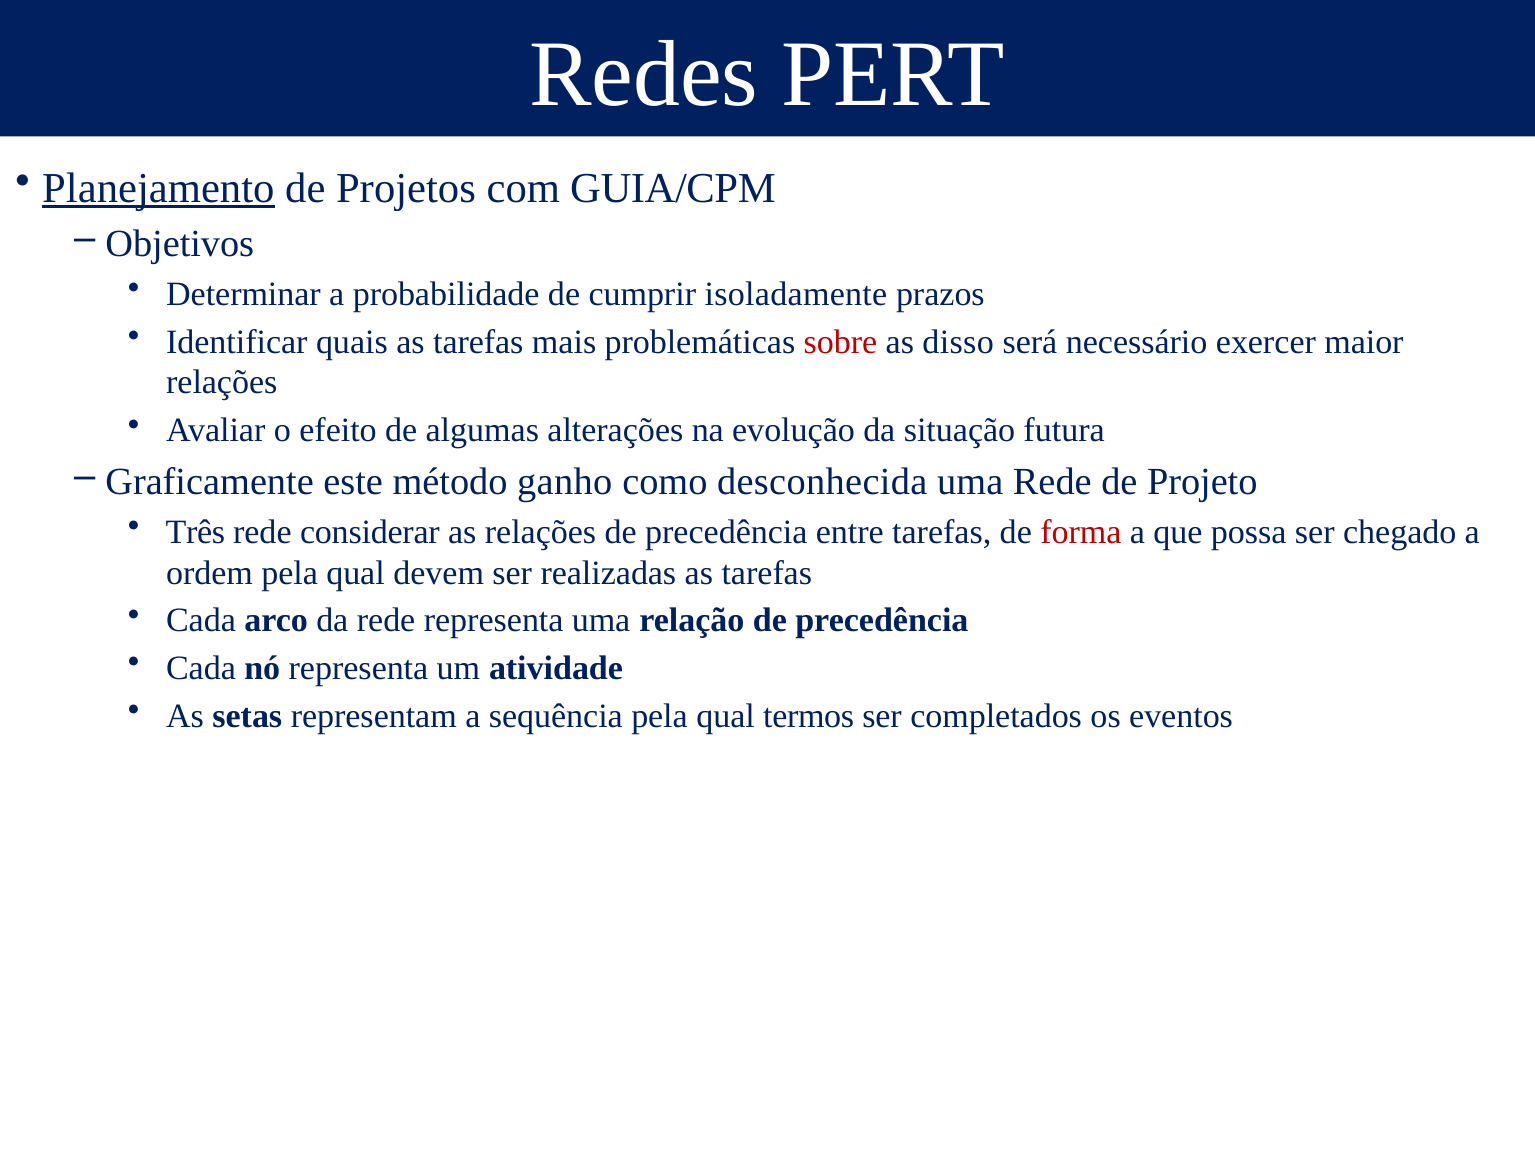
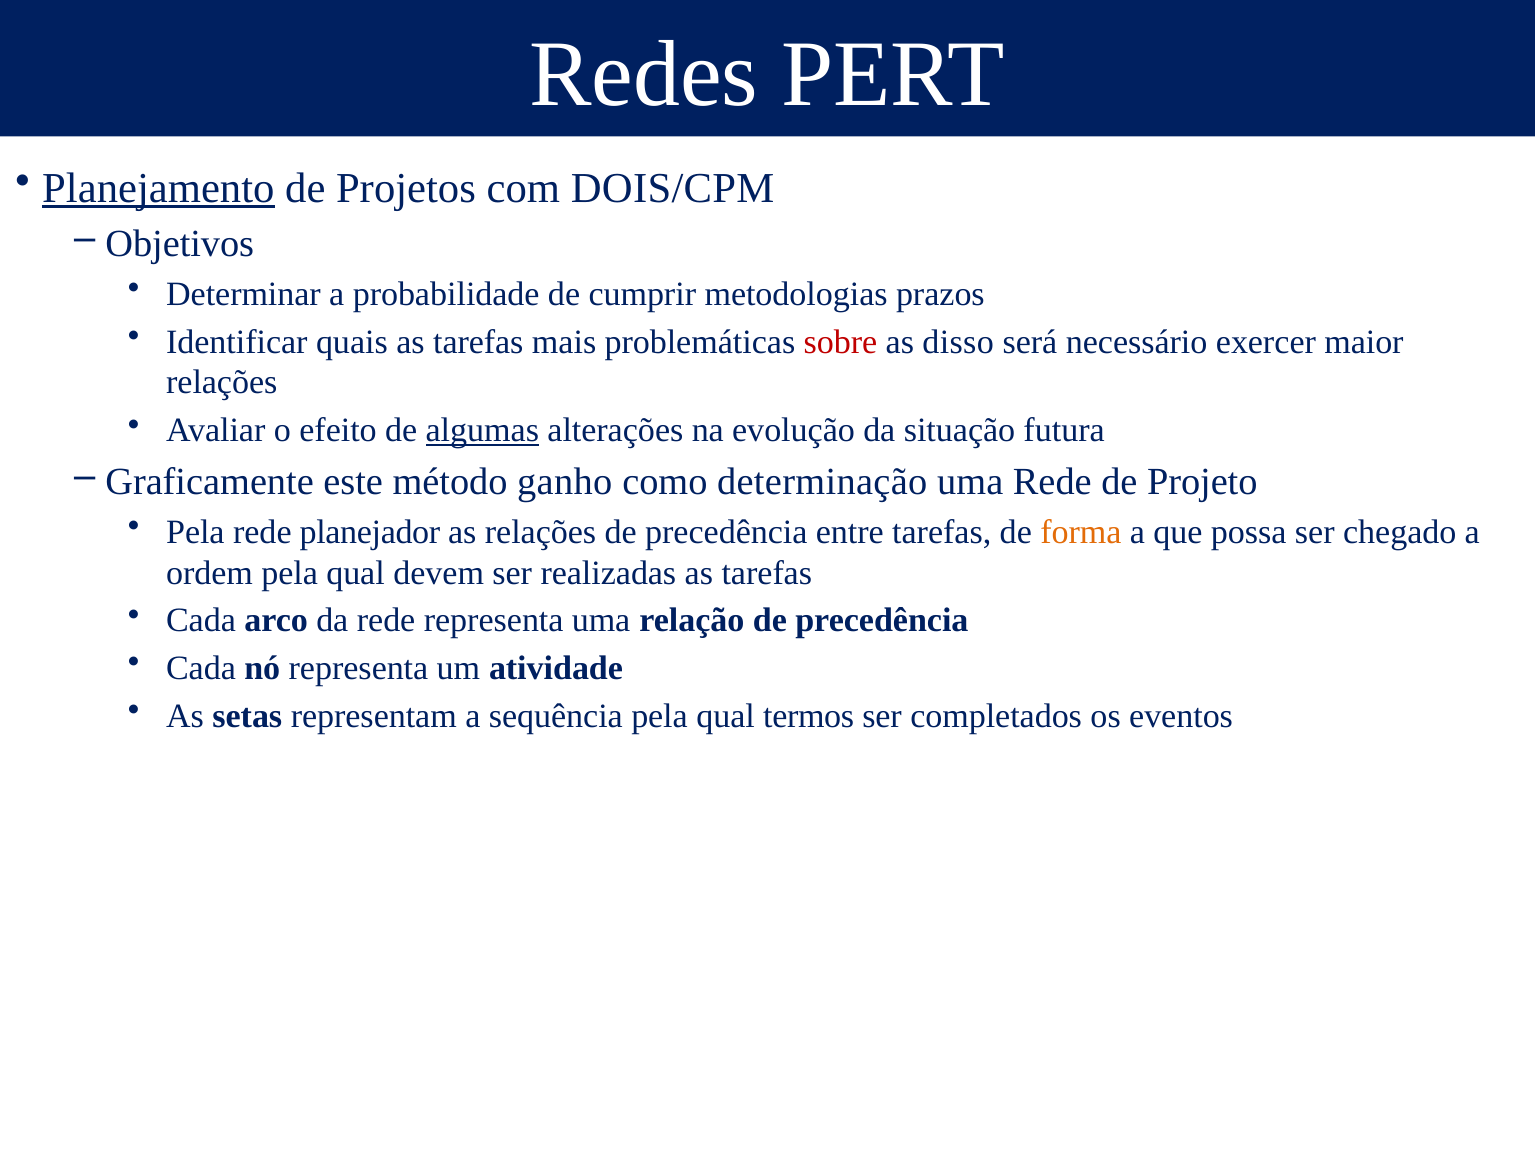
GUIA/CPM: GUIA/CPM -> DOIS/CPM
isoladamente: isoladamente -> metodologias
algumas underline: none -> present
desconhecida: desconhecida -> determinação
Três at (195, 532): Três -> Pela
considerar: considerar -> planejador
forma colour: red -> orange
